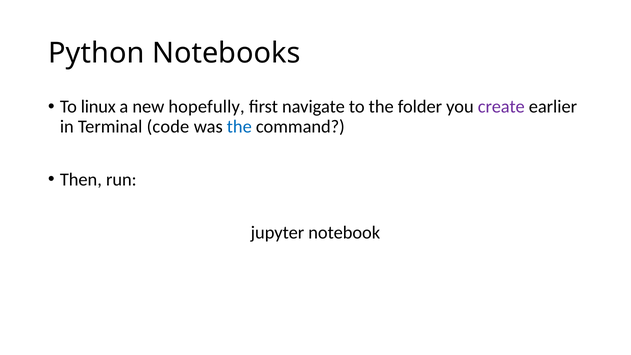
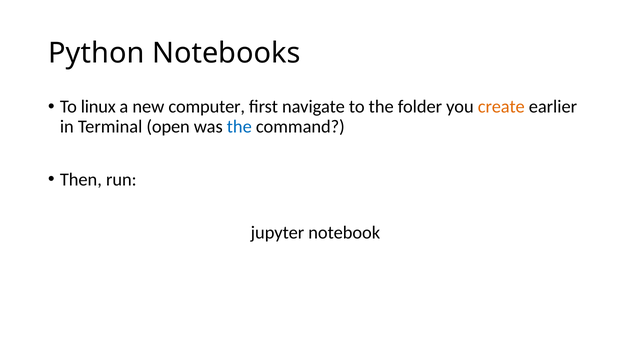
hopefully: hopefully -> computer
create colour: purple -> orange
code: code -> open
